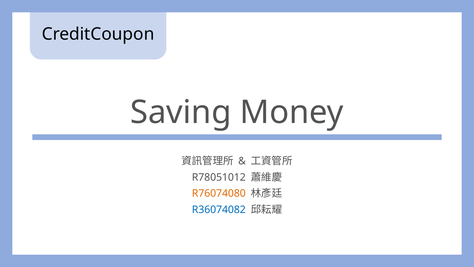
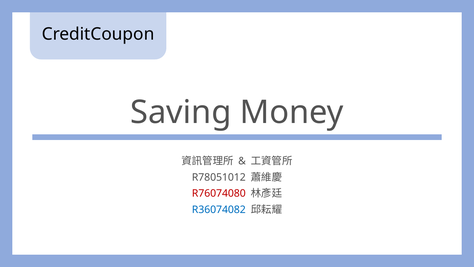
R76074080 colour: orange -> red
